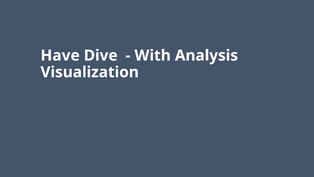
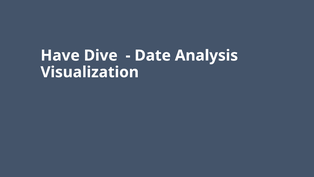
With: With -> Date
